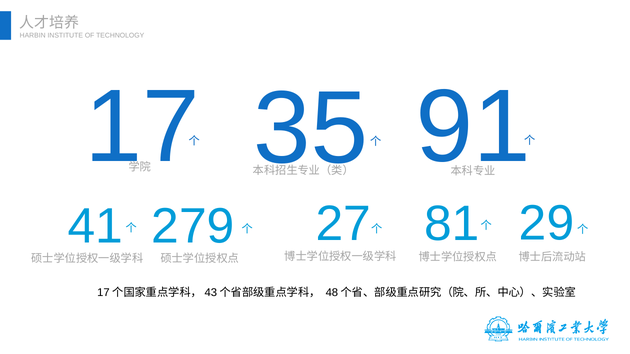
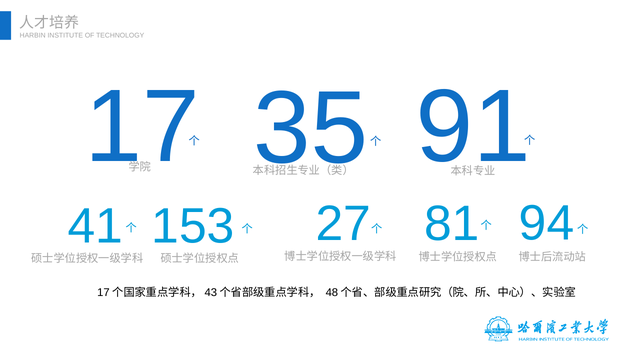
279: 279 -> 153
29: 29 -> 94
